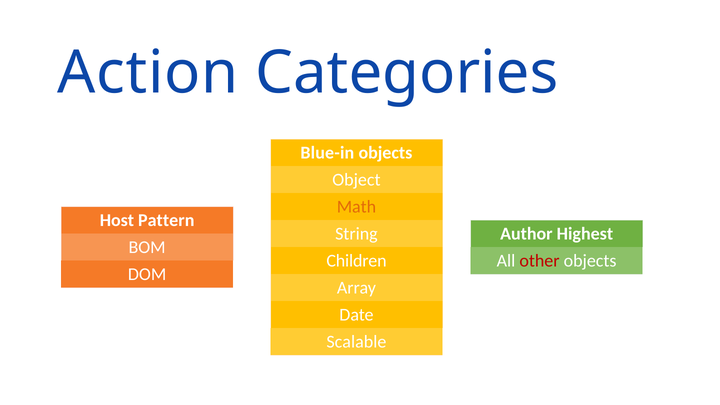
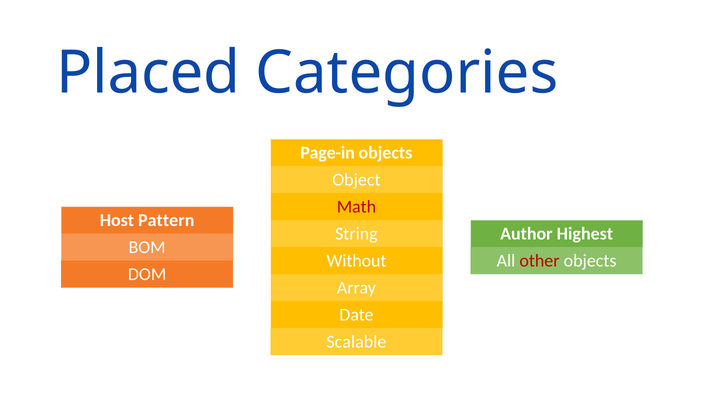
Action: Action -> Placed
Blue-in: Blue-in -> Page-in
Math colour: orange -> red
Children: Children -> Without
